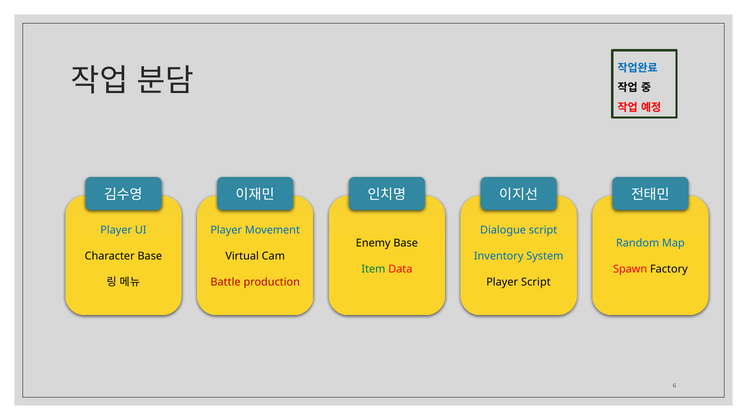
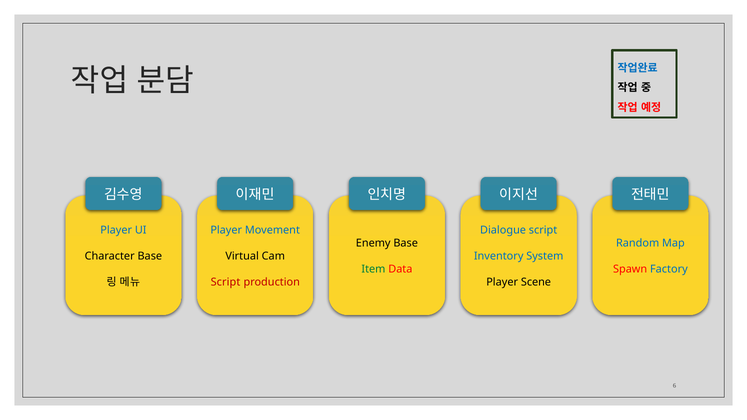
Factory colour: black -> blue
Battle at (226, 282): Battle -> Script
Player Script: Script -> Scene
